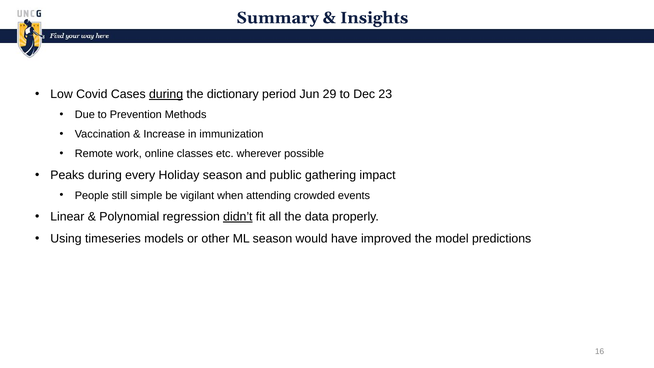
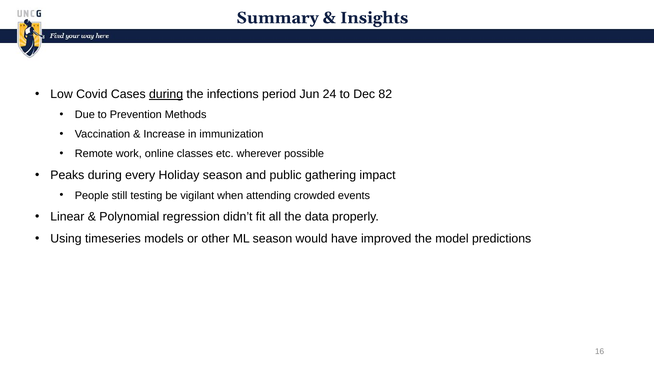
dictionary: dictionary -> infections
29: 29 -> 24
23: 23 -> 82
simple: simple -> testing
didn’t underline: present -> none
